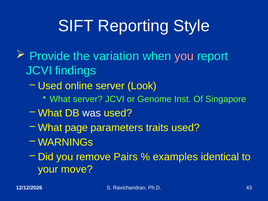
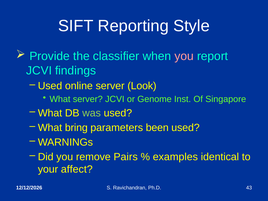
variation: variation -> classifier
was colour: white -> light green
page: page -> bring
traits: traits -> been
move: move -> affect
